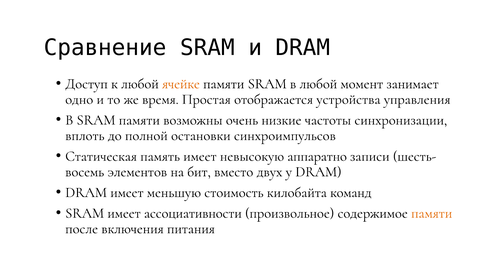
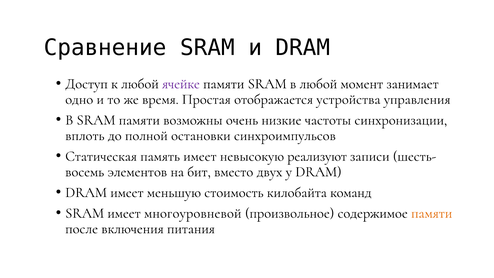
ячейке colour: orange -> purple
аппаратно: аппаратно -> реализуют
ассоциативности: ассоциативности -> многоуровневой
